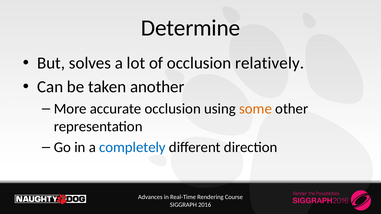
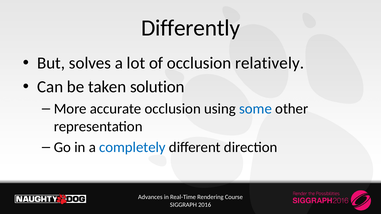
Determine: Determine -> Differently
another: another -> solution
some colour: orange -> blue
